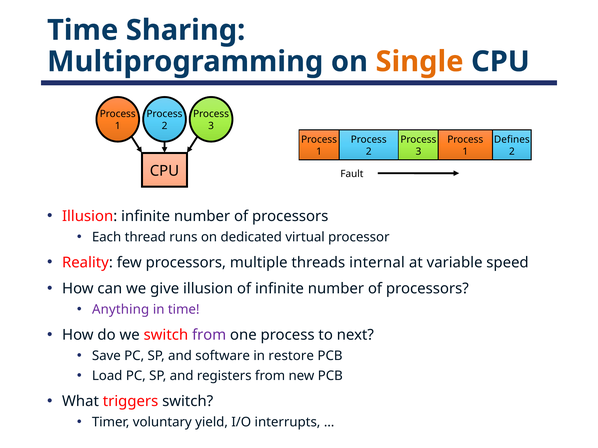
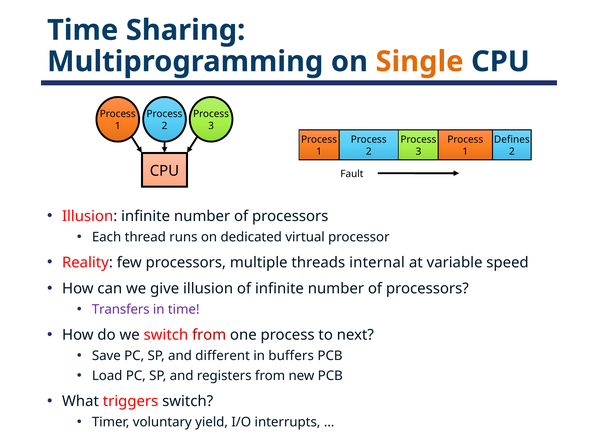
Anything: Anything -> Transfers
from at (209, 335) colour: purple -> red
software: software -> different
restore: restore -> buffers
